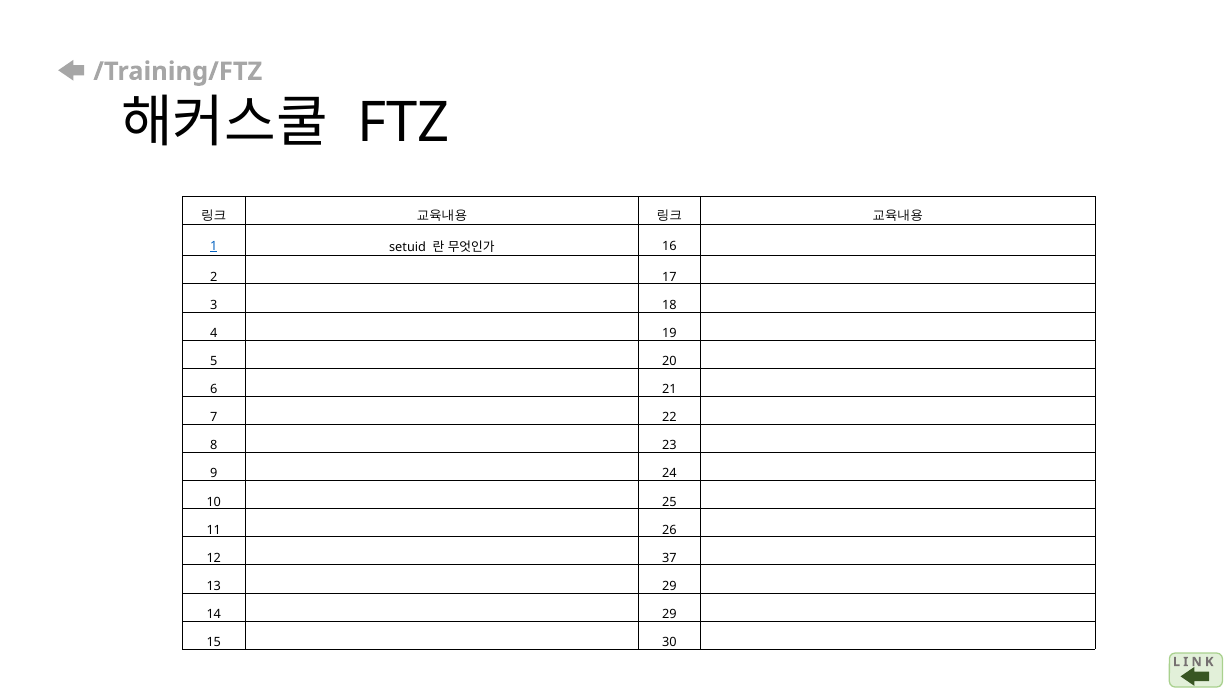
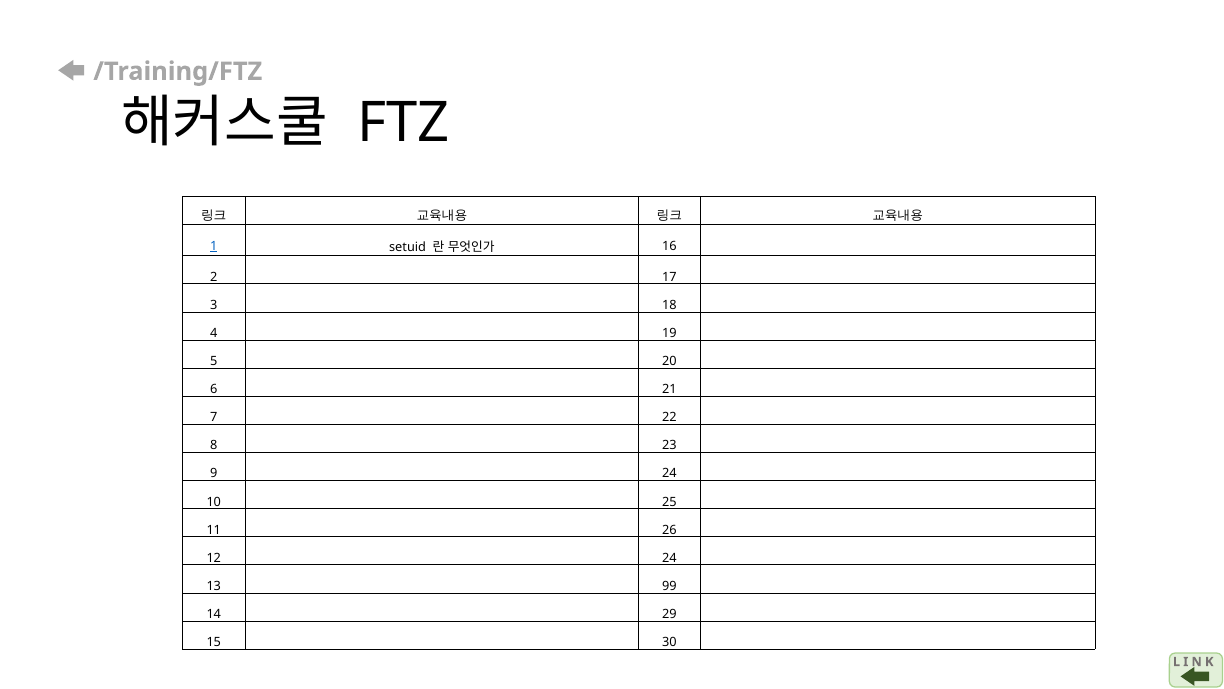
12 37: 37 -> 24
13 29: 29 -> 99
